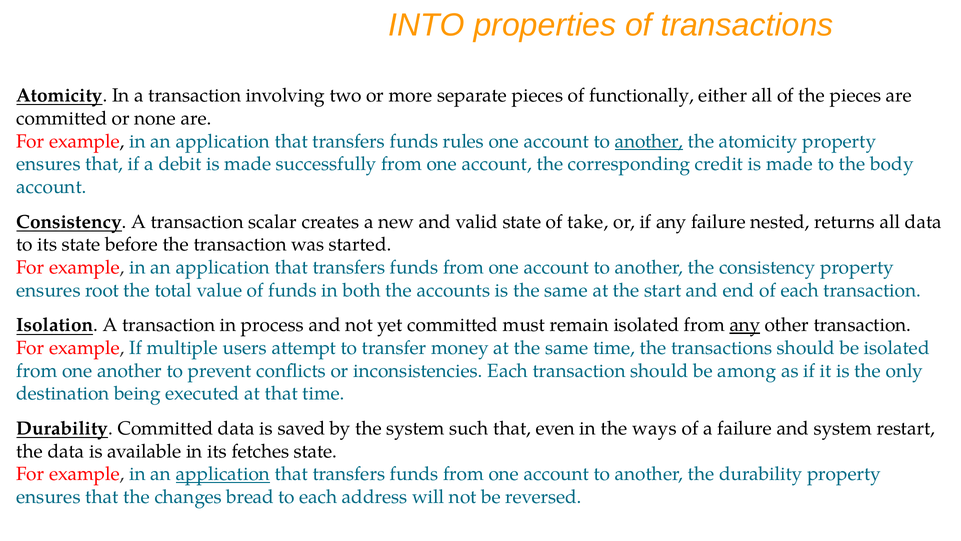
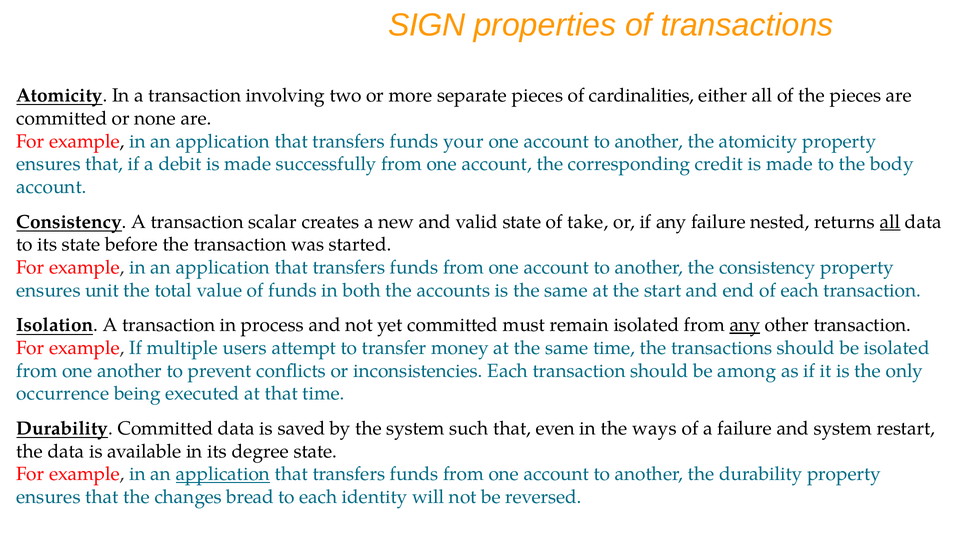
INTO: INTO -> SIGN
functionally: functionally -> cardinalities
rules: rules -> your
another at (649, 141) underline: present -> none
all at (890, 222) underline: none -> present
root: root -> unit
destination: destination -> occurrence
fetches: fetches -> degree
address: address -> identity
